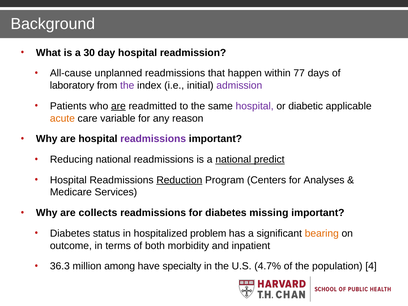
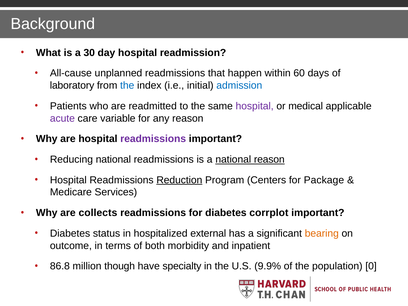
77: 77 -> 60
the at (127, 85) colour: purple -> blue
admission colour: purple -> blue
are at (118, 106) underline: present -> none
diabetic: diabetic -> medical
acute colour: orange -> purple
national predict: predict -> reason
Analyses: Analyses -> Package
missing: missing -> corrplot
problem: problem -> external
36.3: 36.3 -> 86.8
among: among -> though
4.7%: 4.7% -> 9.9%
4: 4 -> 0
